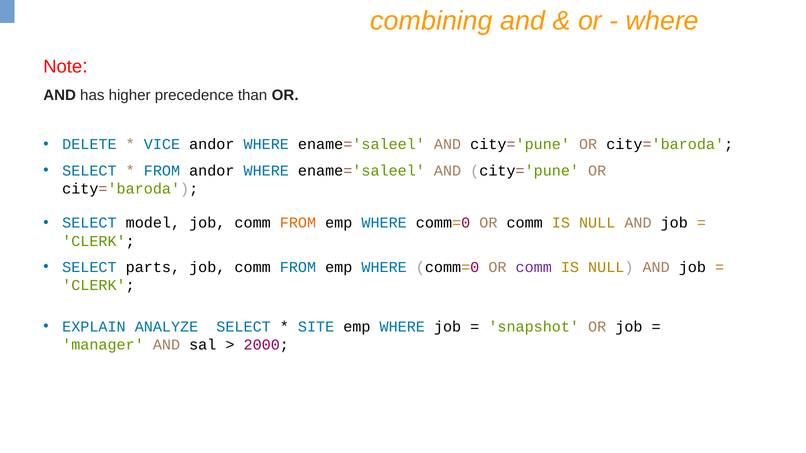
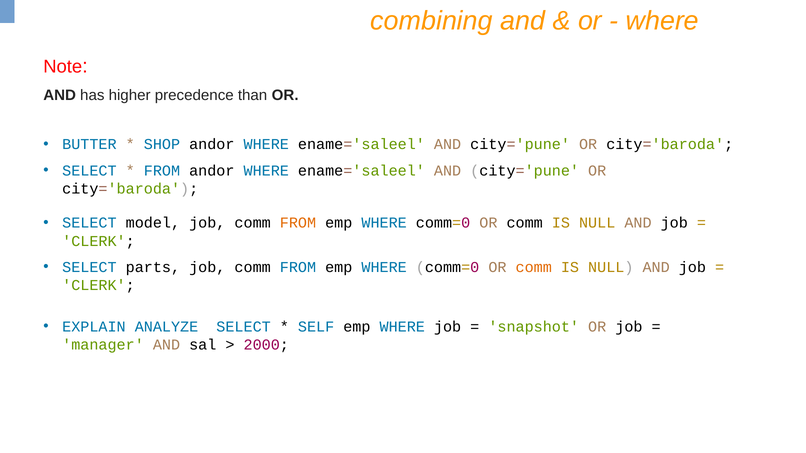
DELETE: DELETE -> BUTTER
VICE: VICE -> SHOP
comm at (534, 267) colour: purple -> orange
SITE: SITE -> SELF
